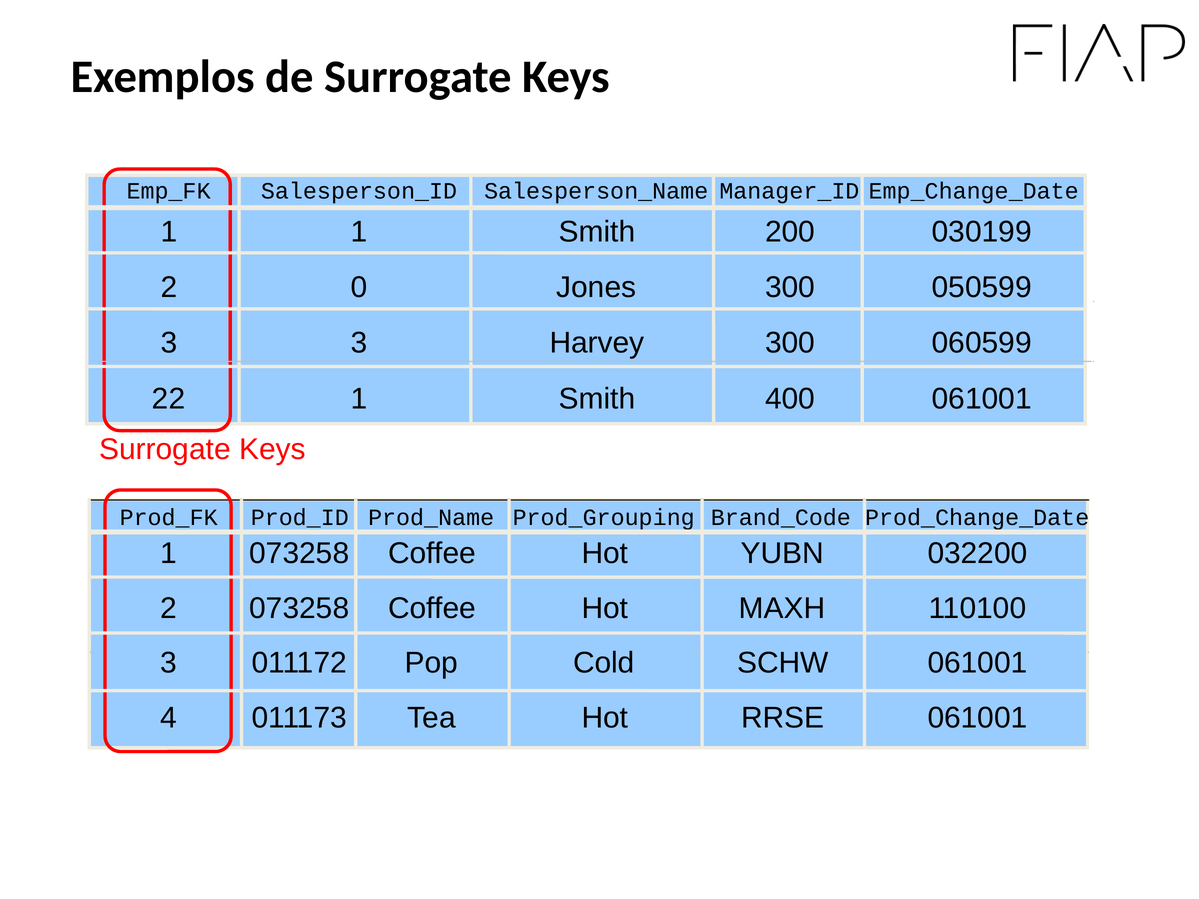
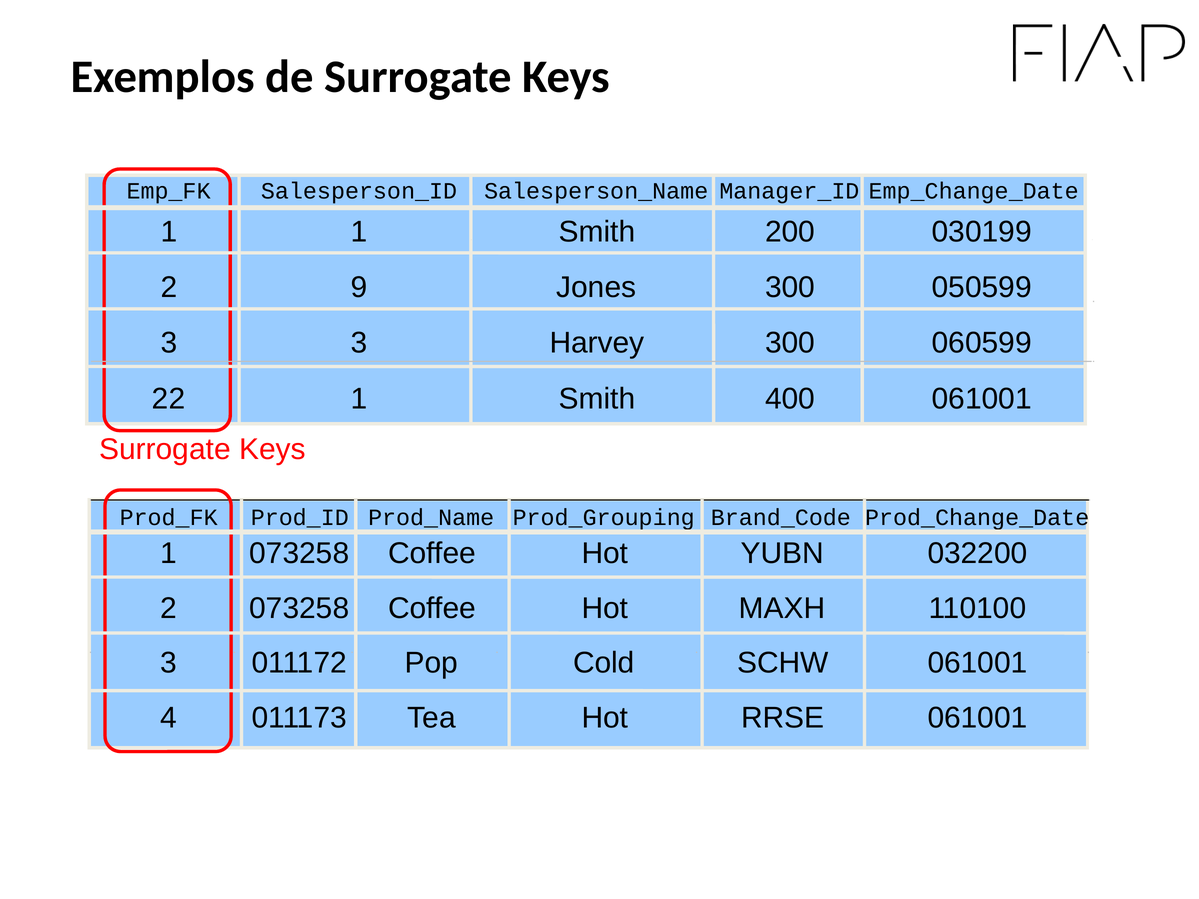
0: 0 -> 9
